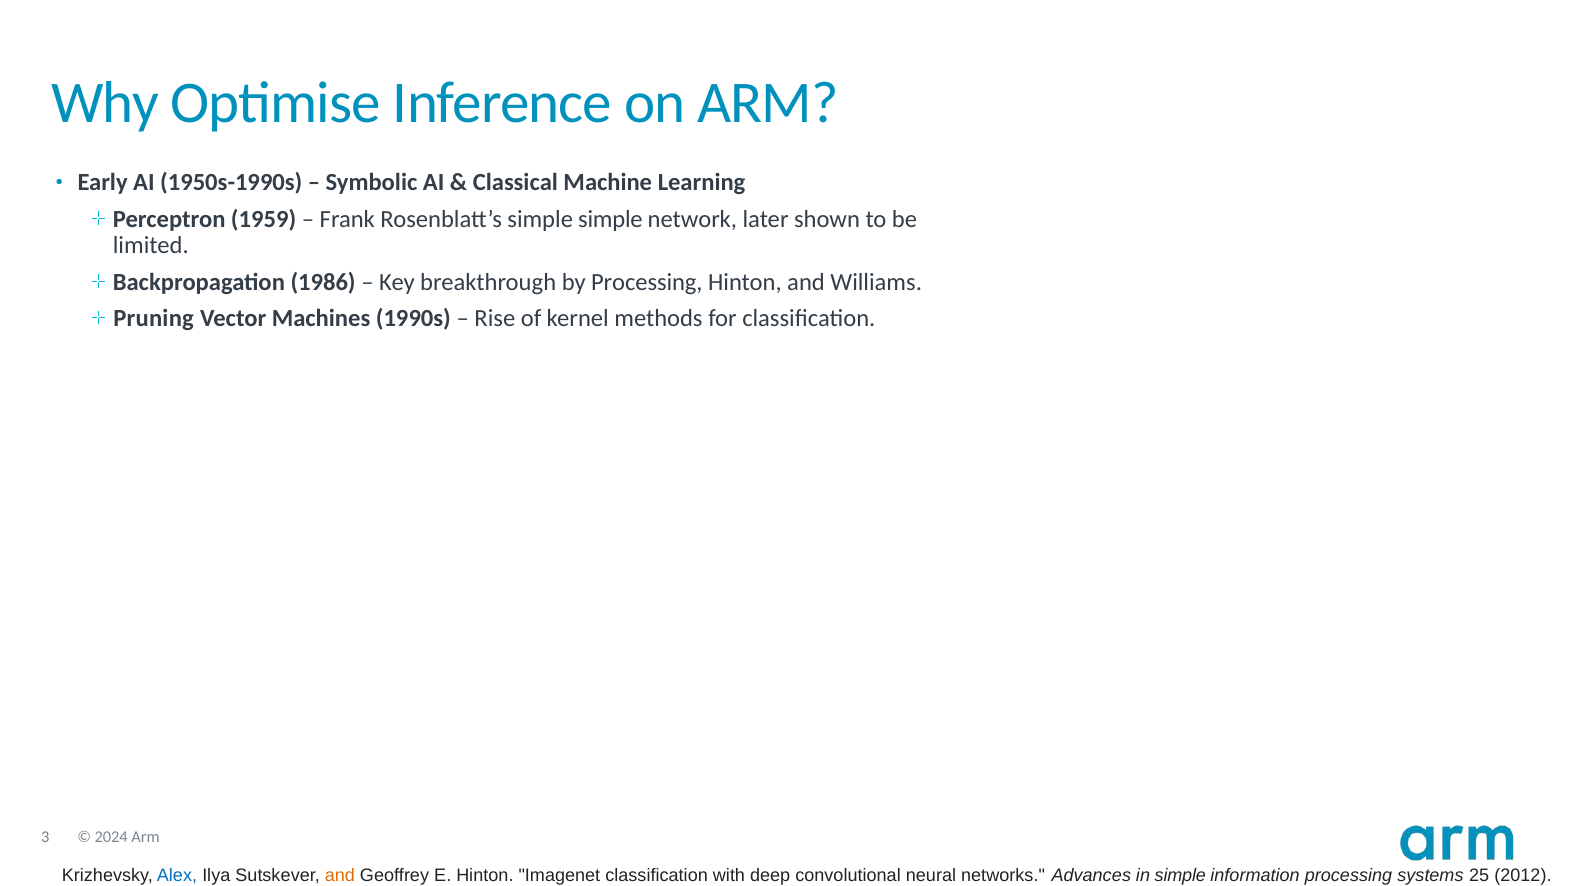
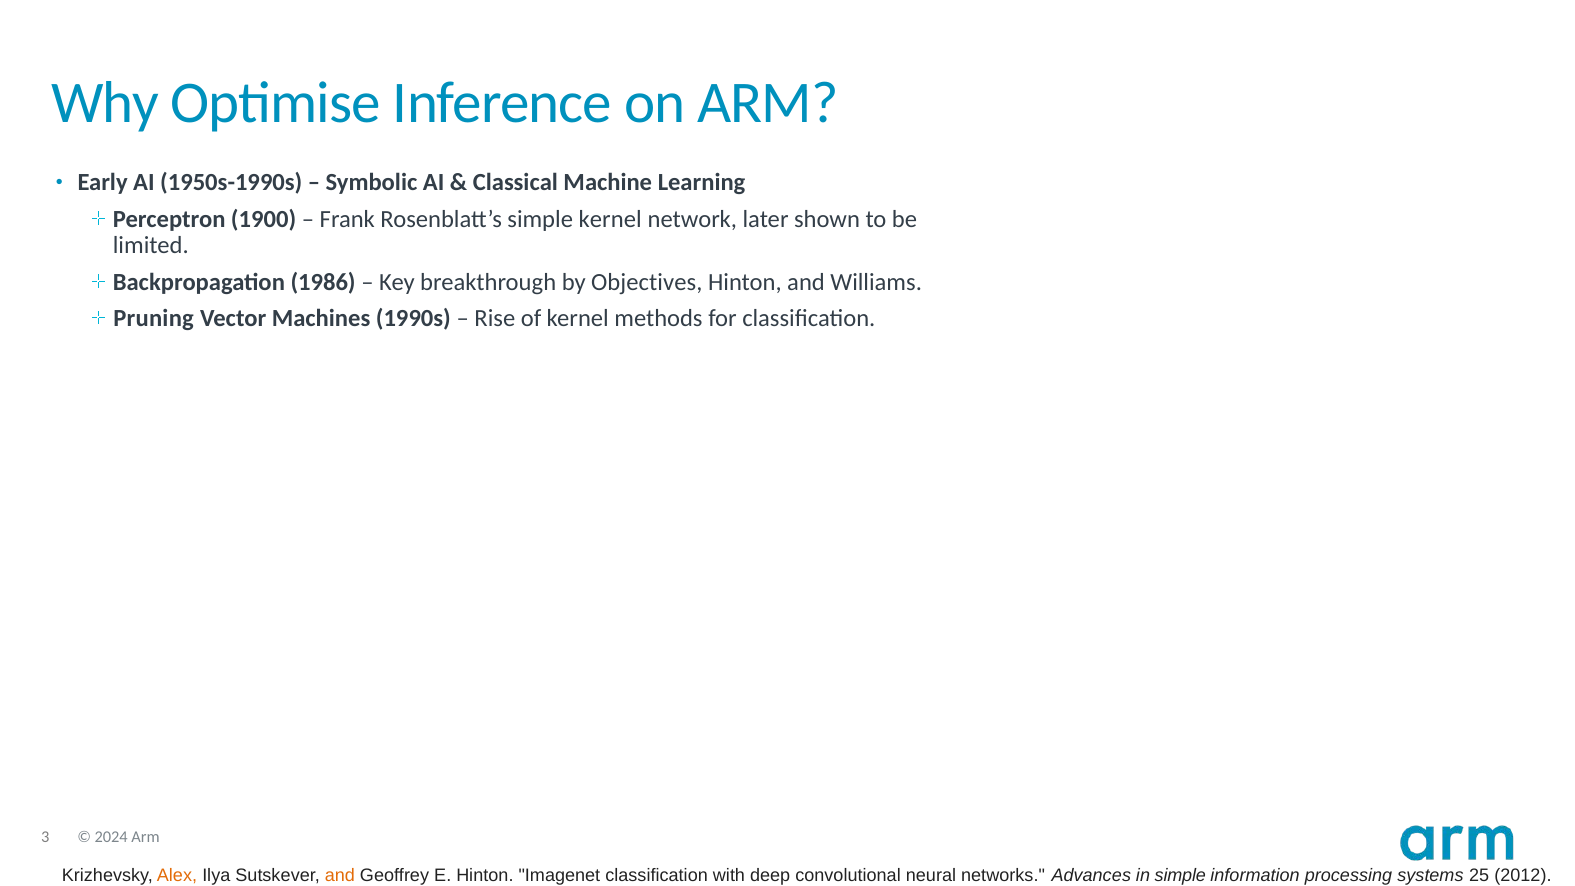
1959: 1959 -> 1900
simple simple: simple -> kernel
by Processing: Processing -> Objectives
Alex colour: blue -> orange
